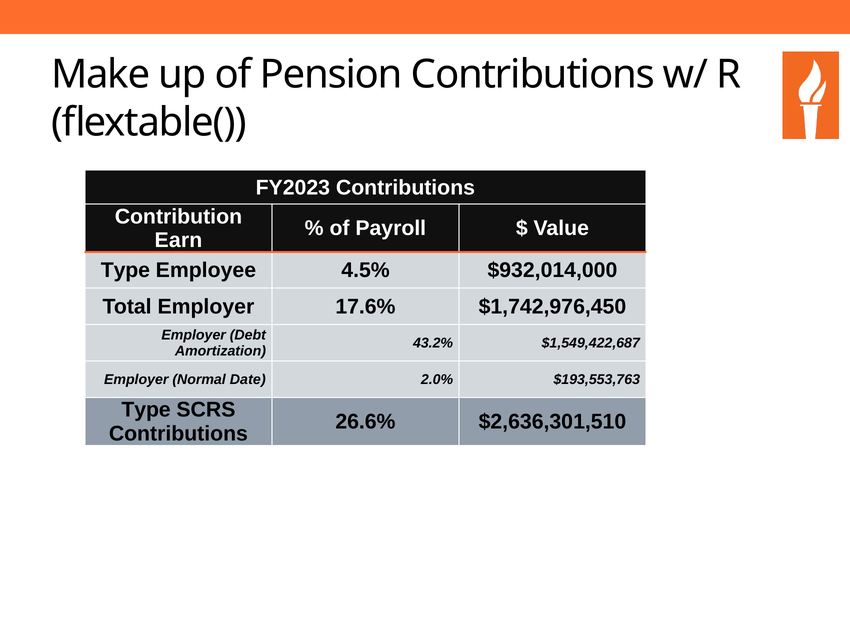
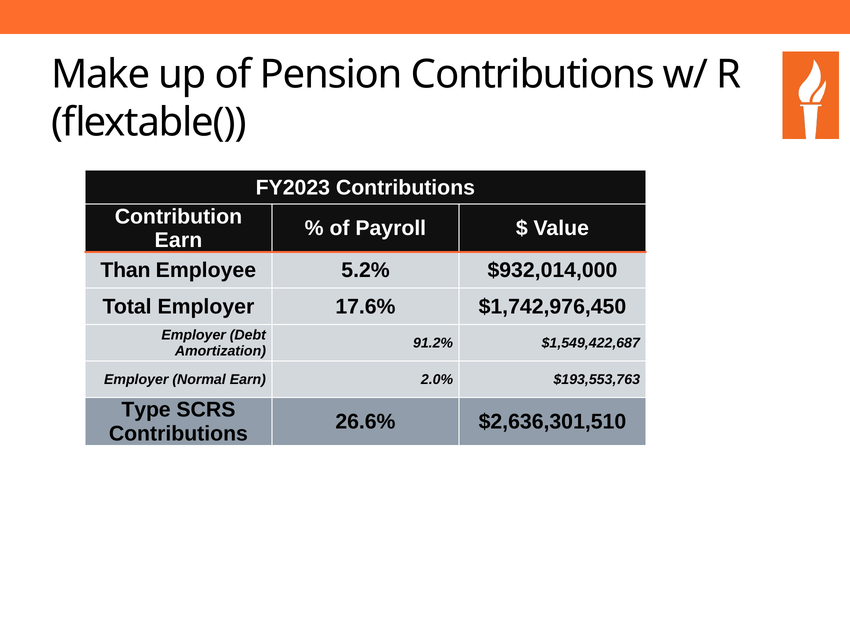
Type at (125, 270): Type -> Than
4.5%: 4.5% -> 5.2%
43.2%: 43.2% -> 91.2%
Normal Date: Date -> Earn
